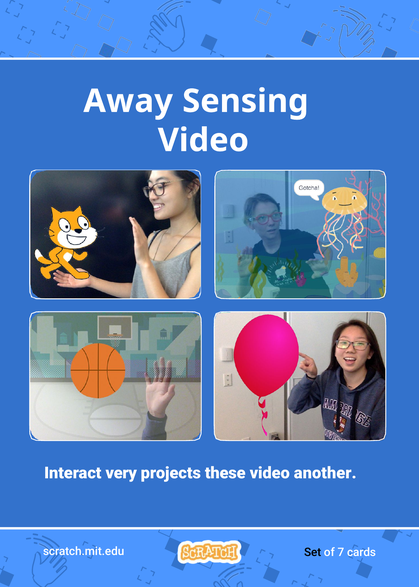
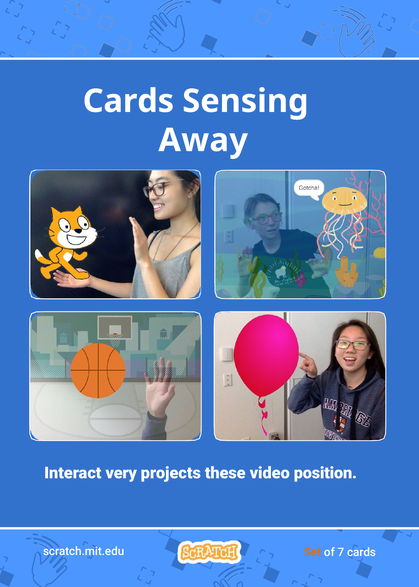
Away at (128, 101): Away -> Cards
Video at (203, 140): Video -> Away
another: another -> position
Set colour: black -> orange
